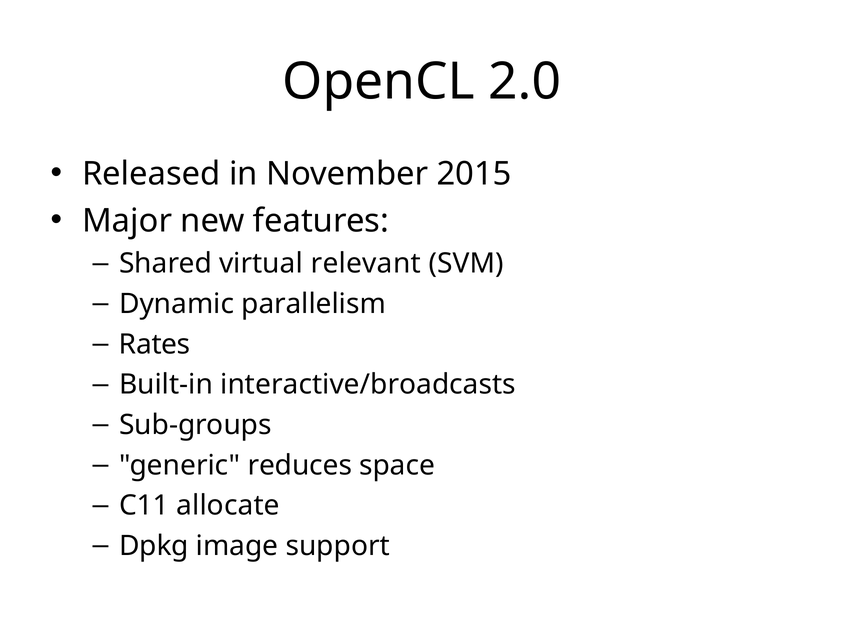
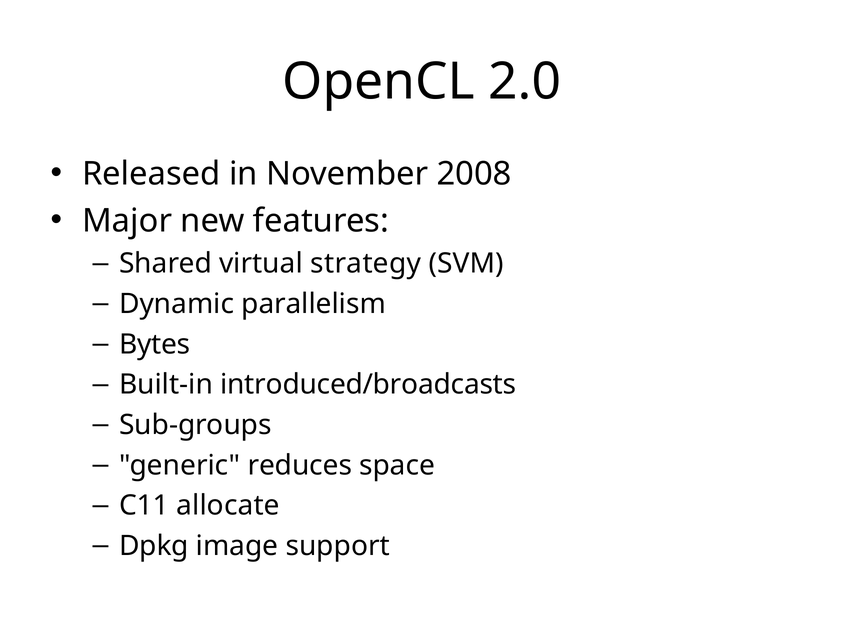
2015: 2015 -> 2008
relevant: relevant -> strategy
Rates: Rates -> Bytes
interactive/broadcasts: interactive/broadcasts -> introduced/broadcasts
